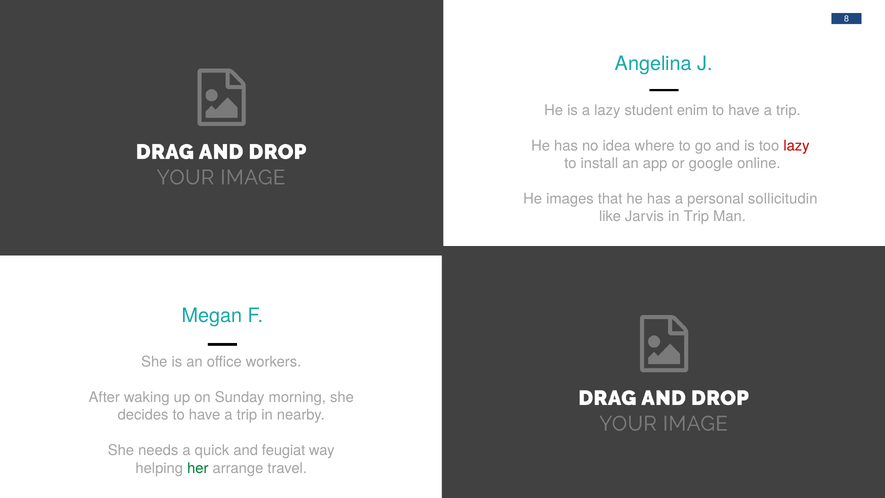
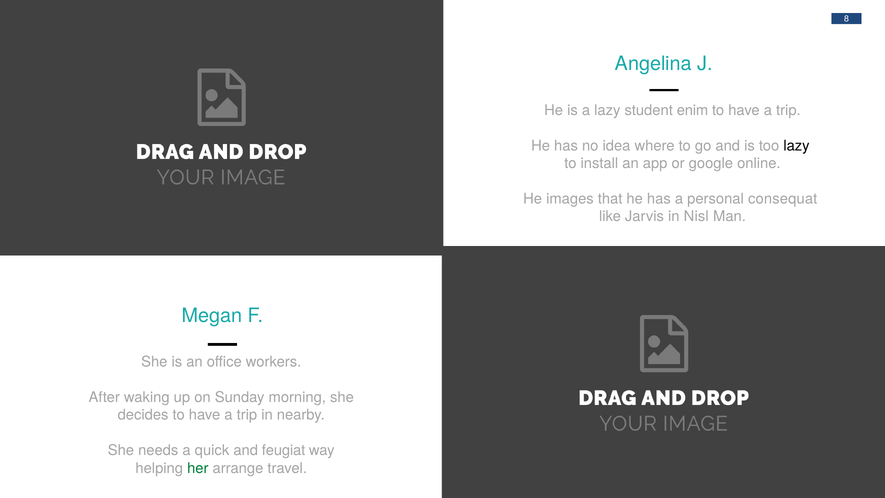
lazy at (796, 146) colour: red -> black
sollicitudin: sollicitudin -> consequat
in Trip: Trip -> Nisl
